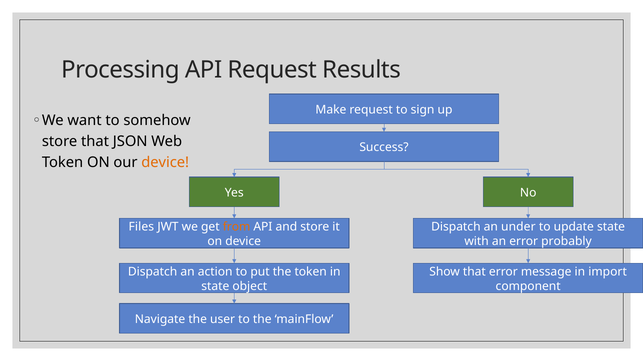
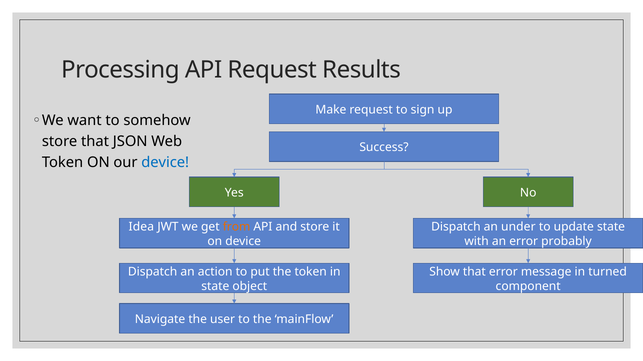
device at (165, 163) colour: orange -> blue
Files: Files -> Idea
import: import -> turned
